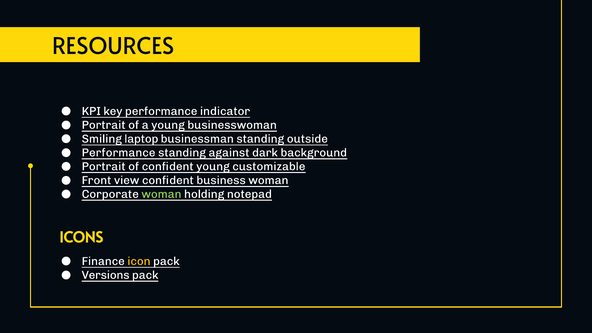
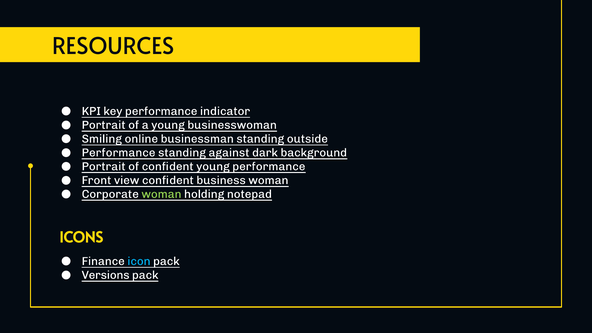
laptop: laptop -> online
young customizable: customizable -> performance
icon colour: yellow -> light blue
